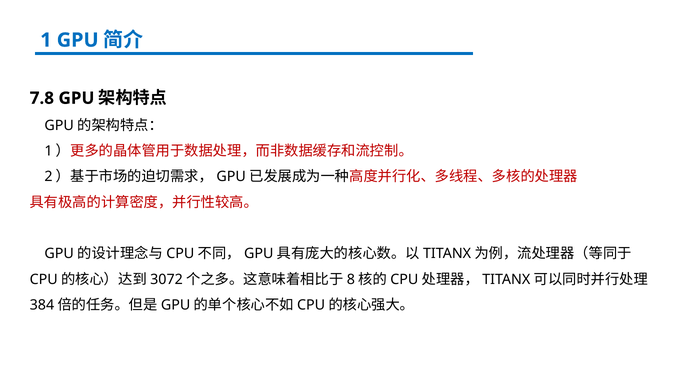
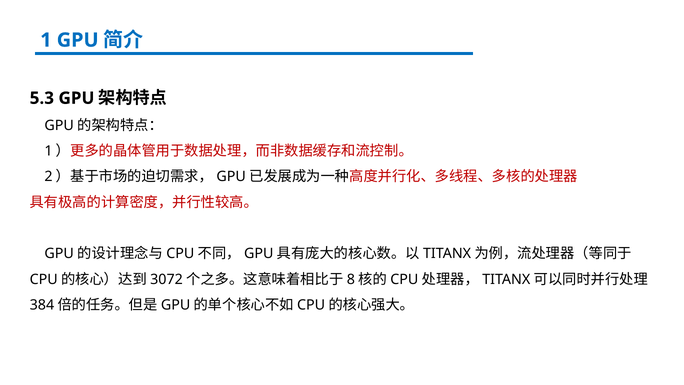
7.8: 7.8 -> 5.3
